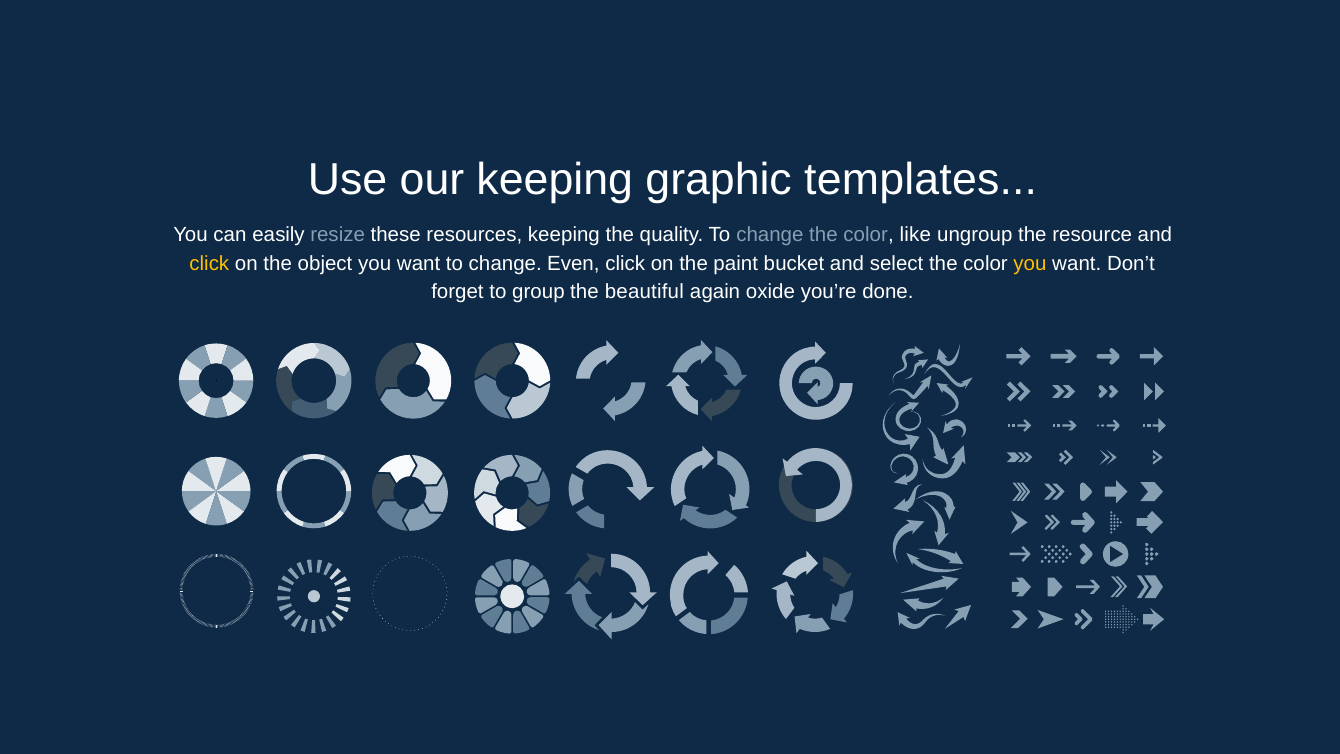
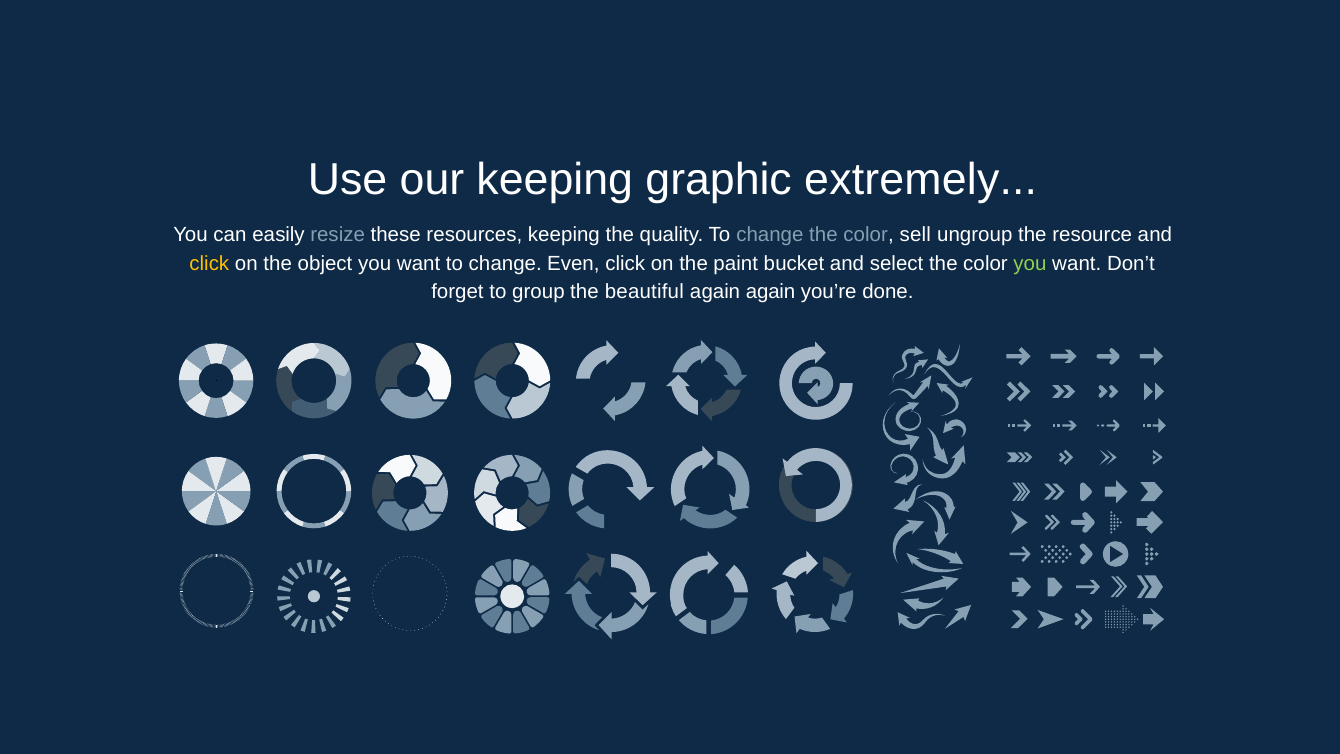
templates: templates -> extremely
like: like -> sell
you at (1030, 263) colour: yellow -> light green
again oxide: oxide -> again
